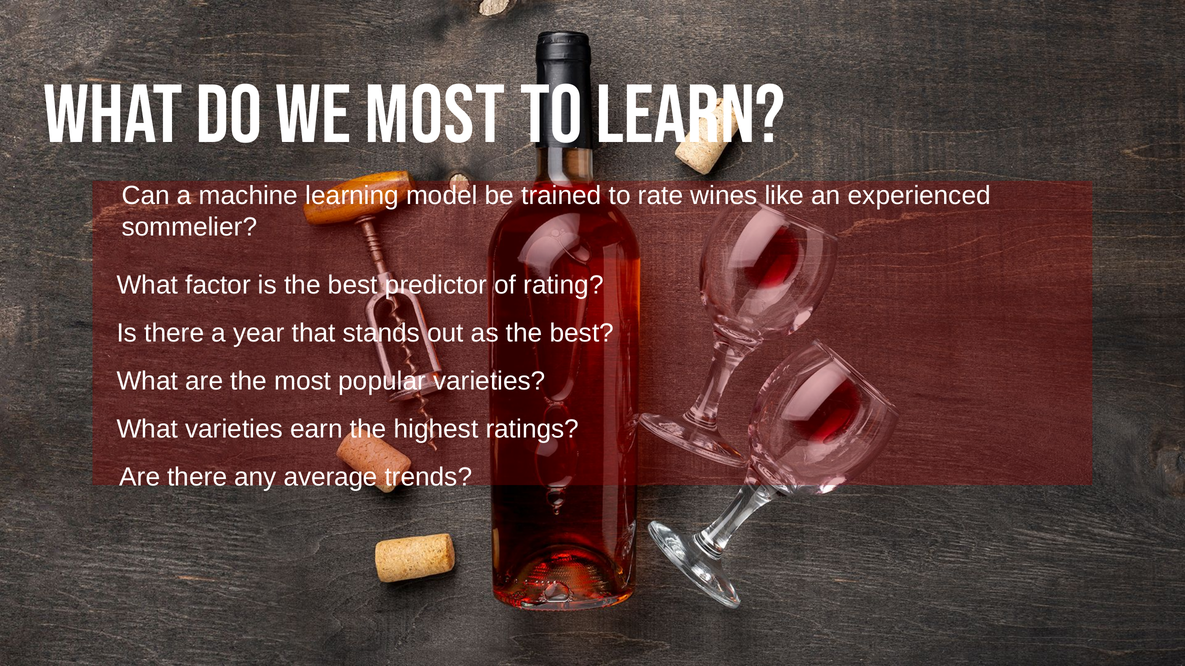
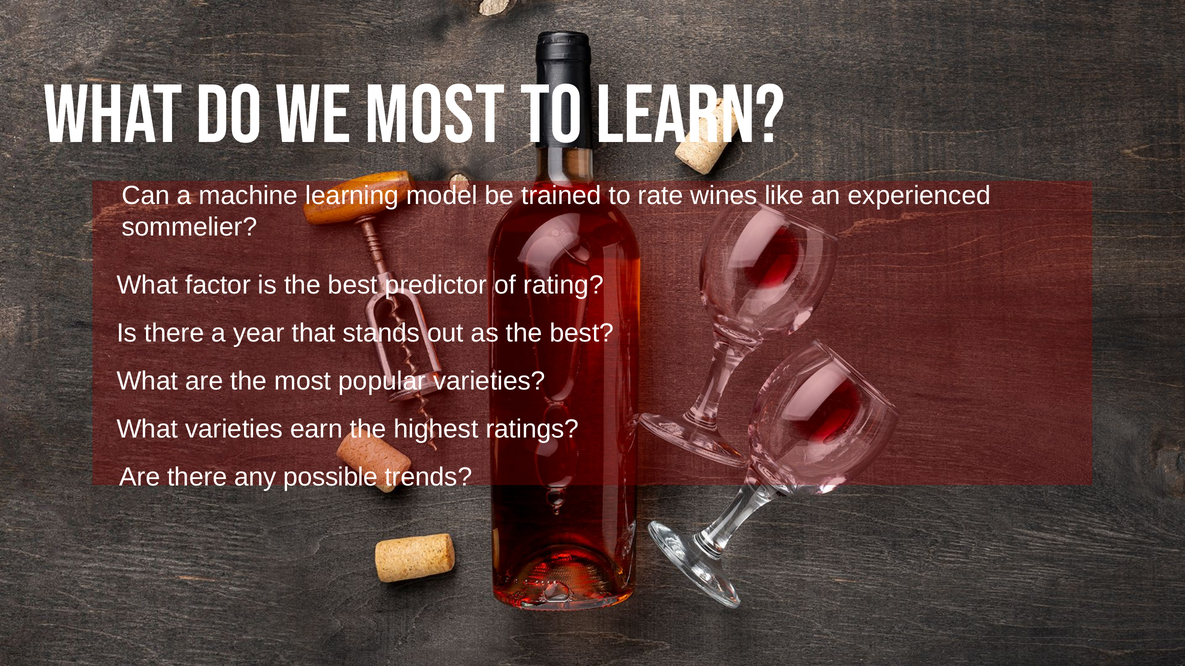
average: average -> possible
